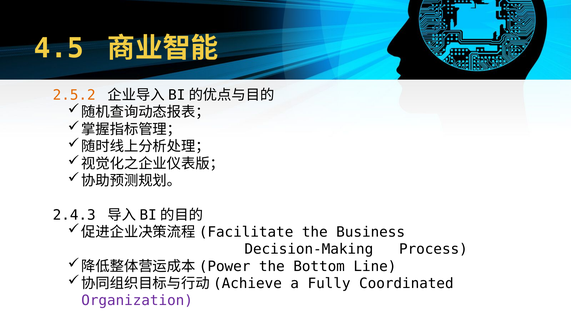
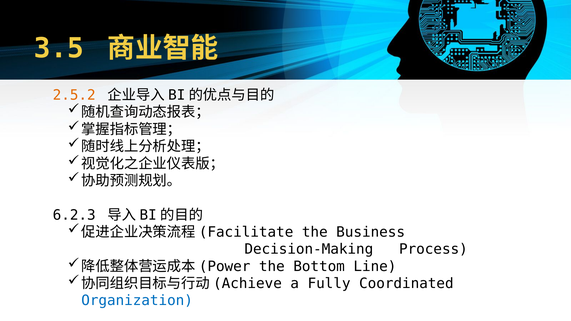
4.5: 4.5 -> 3.5
2.4.3: 2.4.3 -> 6.2.3
Organization colour: purple -> blue
